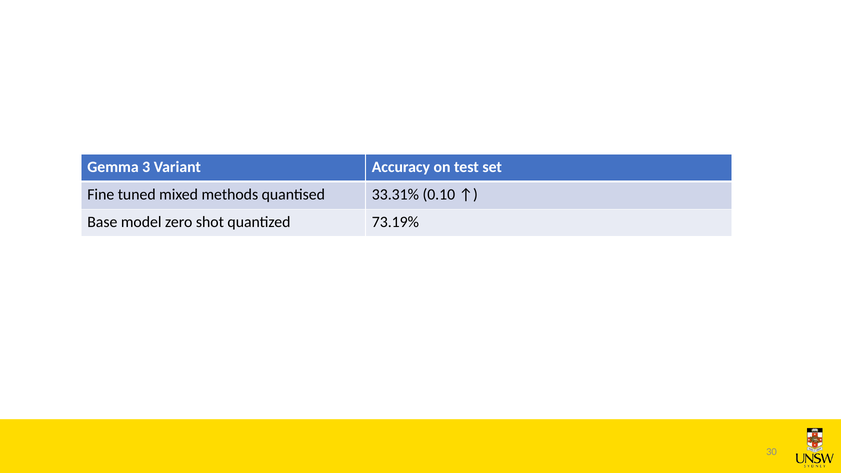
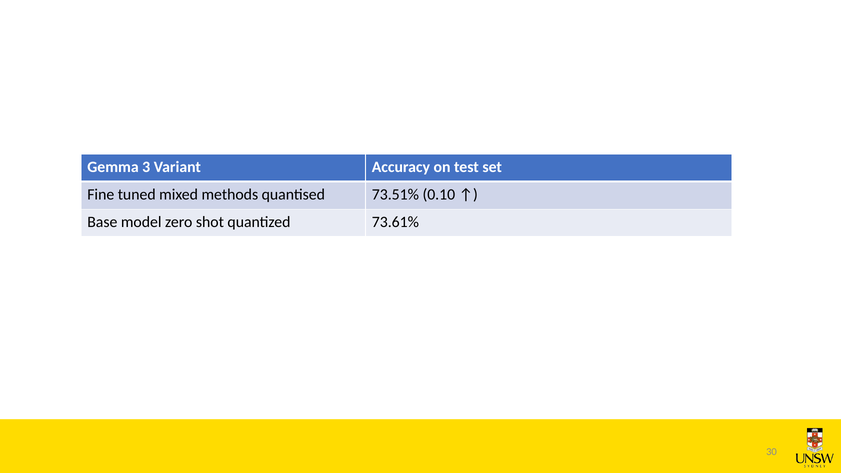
33.31%: 33.31% -> 73.51%
73.19%: 73.19% -> 73.61%
